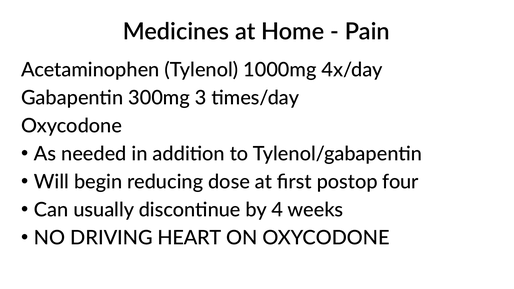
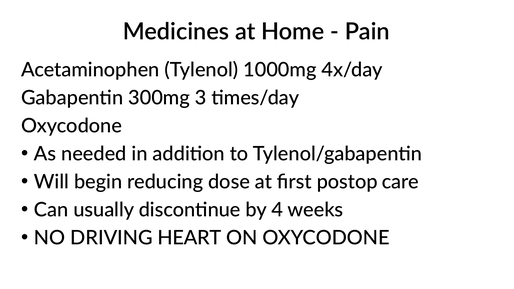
four: four -> care
